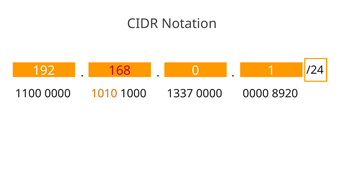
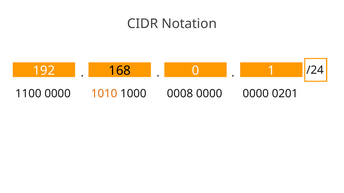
168 colour: red -> black
1337: 1337 -> 0008
8920: 8920 -> 0201
